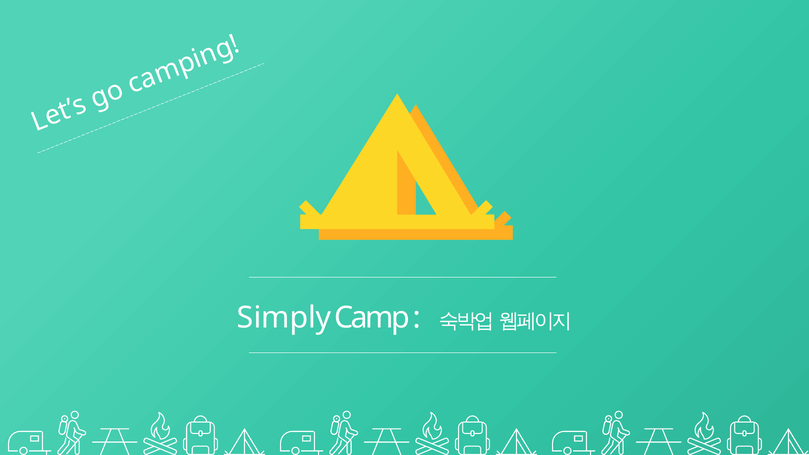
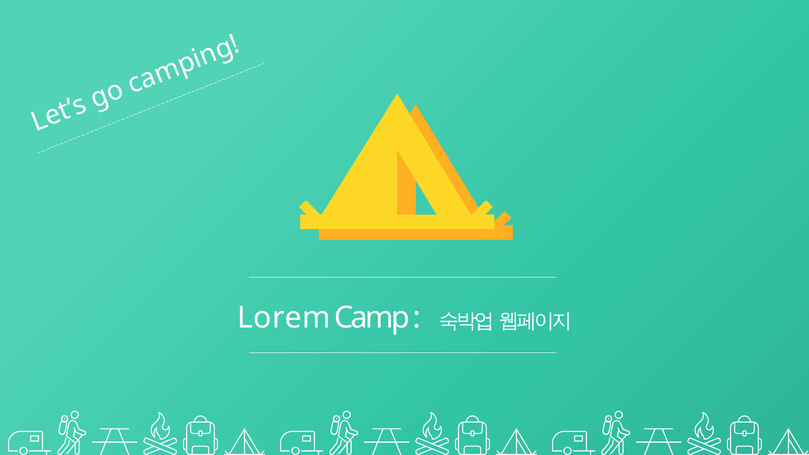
Simply: Simply -> Lorem
